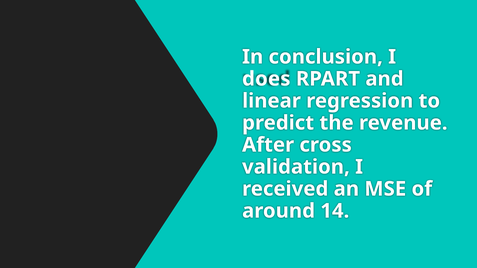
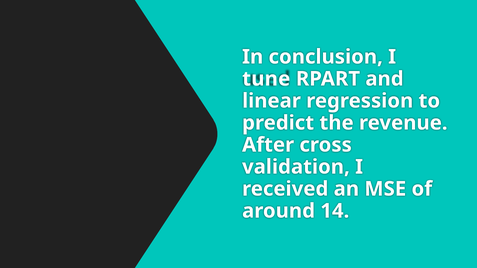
does: does -> tune
